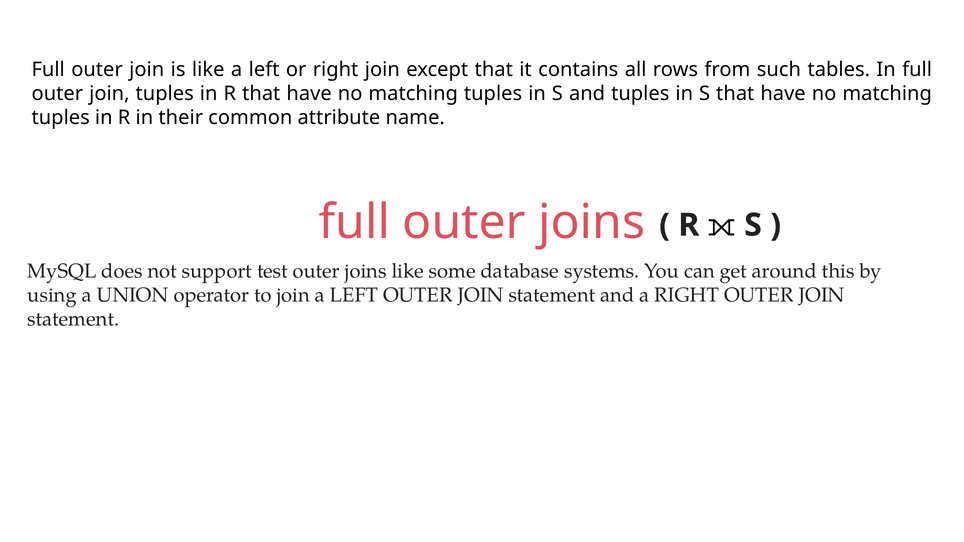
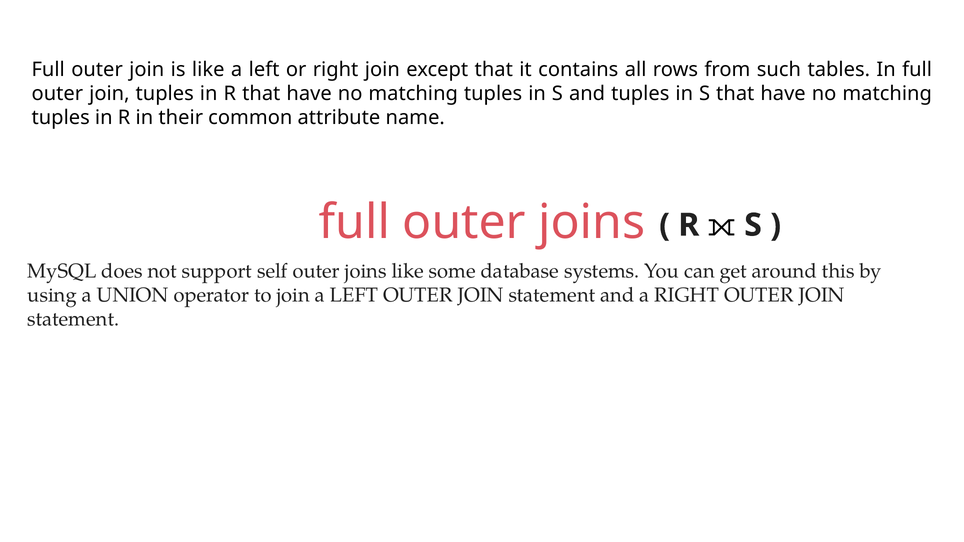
test: test -> self
